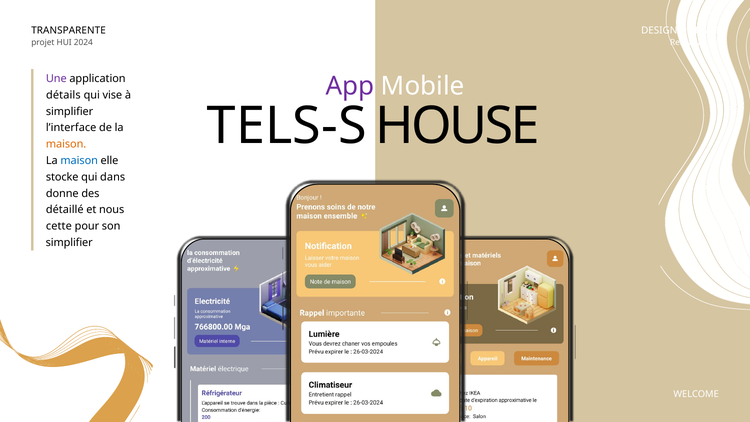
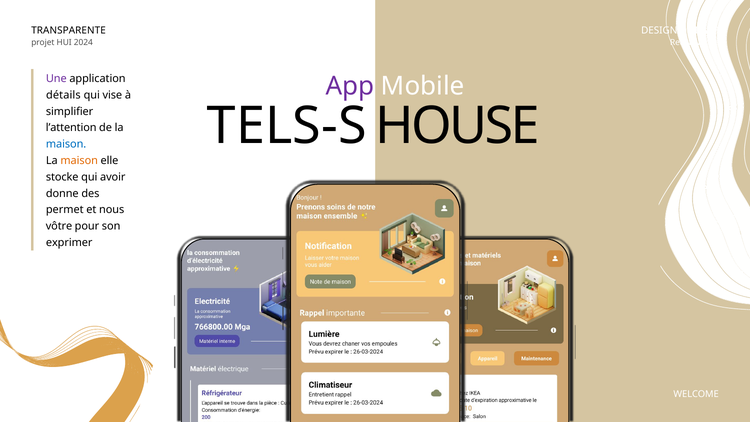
l’interface: l’interface -> l’attention
maison at (66, 144) colour: orange -> blue
maison at (79, 161) colour: blue -> orange
dans: dans -> avoir
détaillé: détaillé -> permet
cette: cette -> vôtre
simplifier at (69, 243): simplifier -> exprimer
